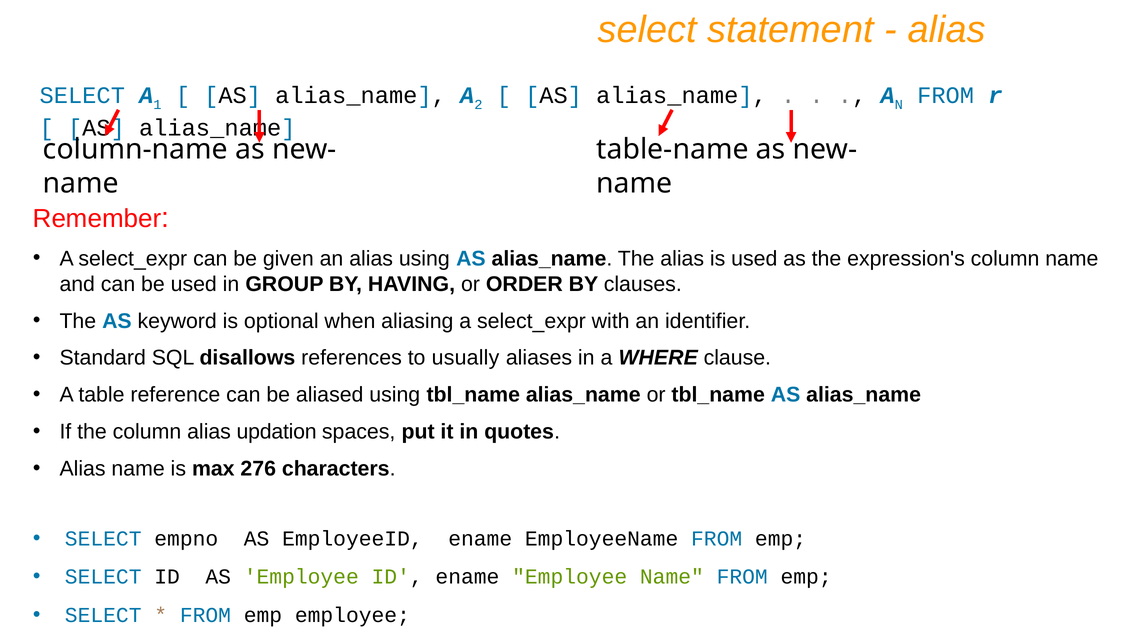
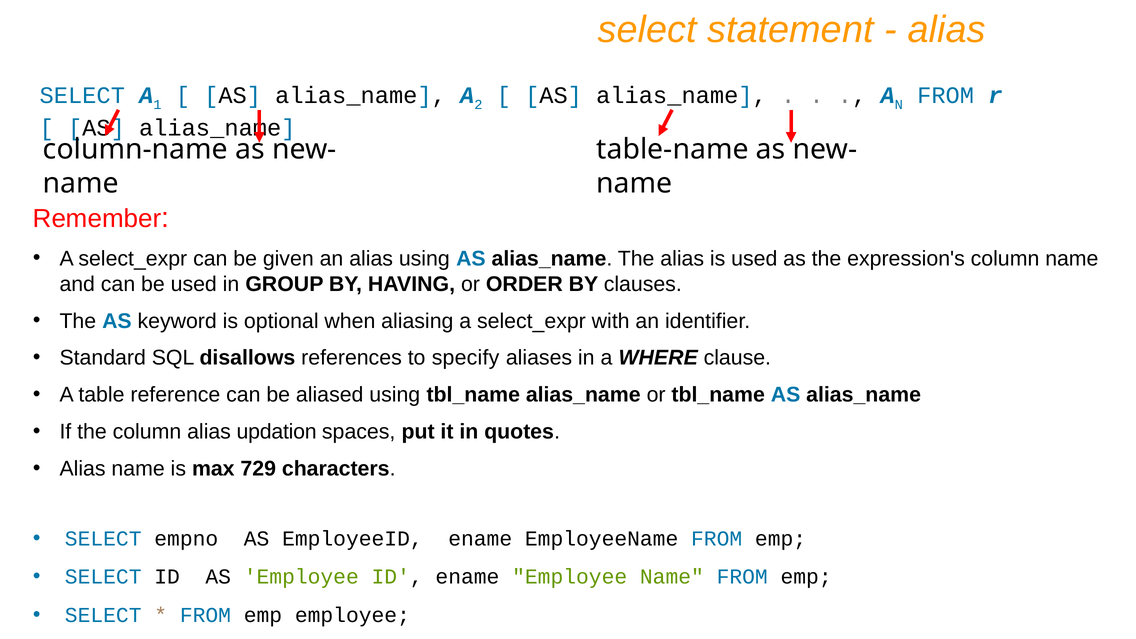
usually: usually -> specify
276: 276 -> 729
